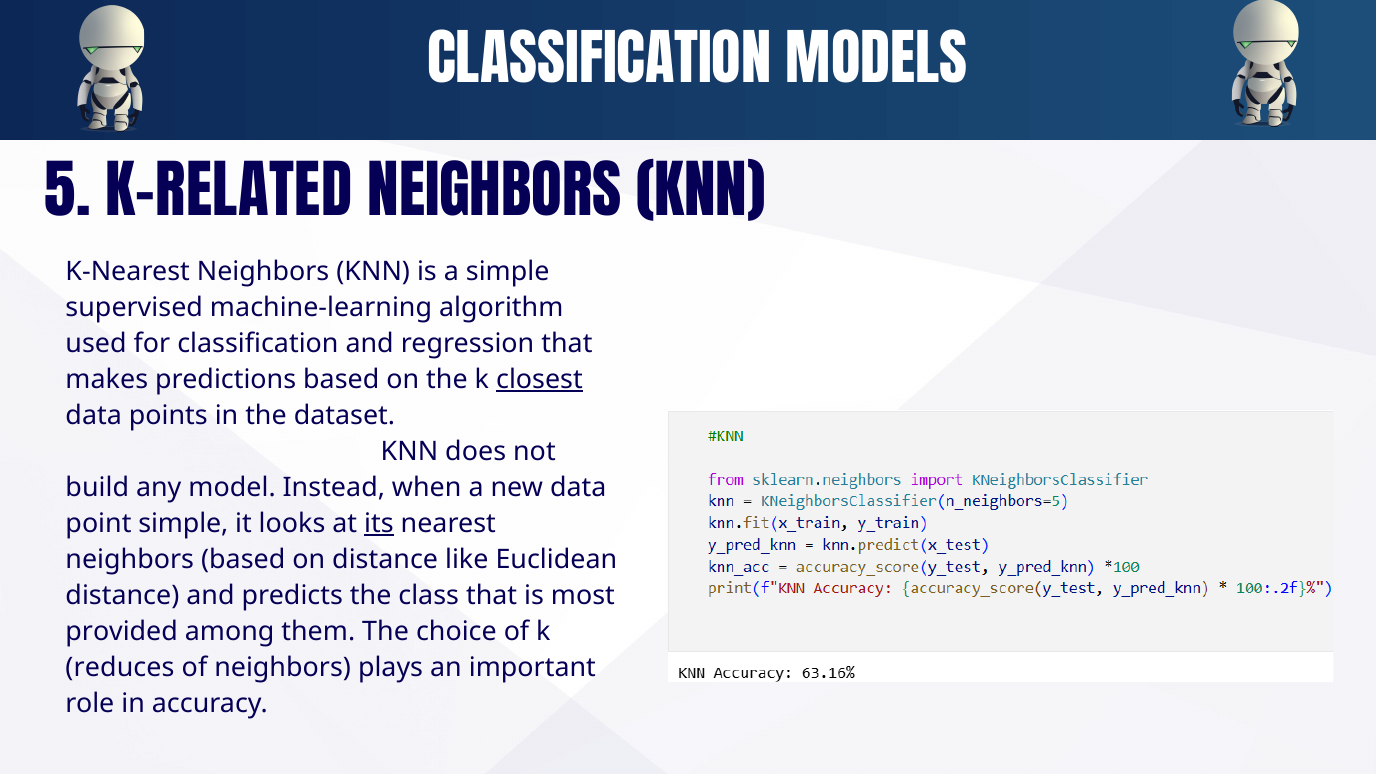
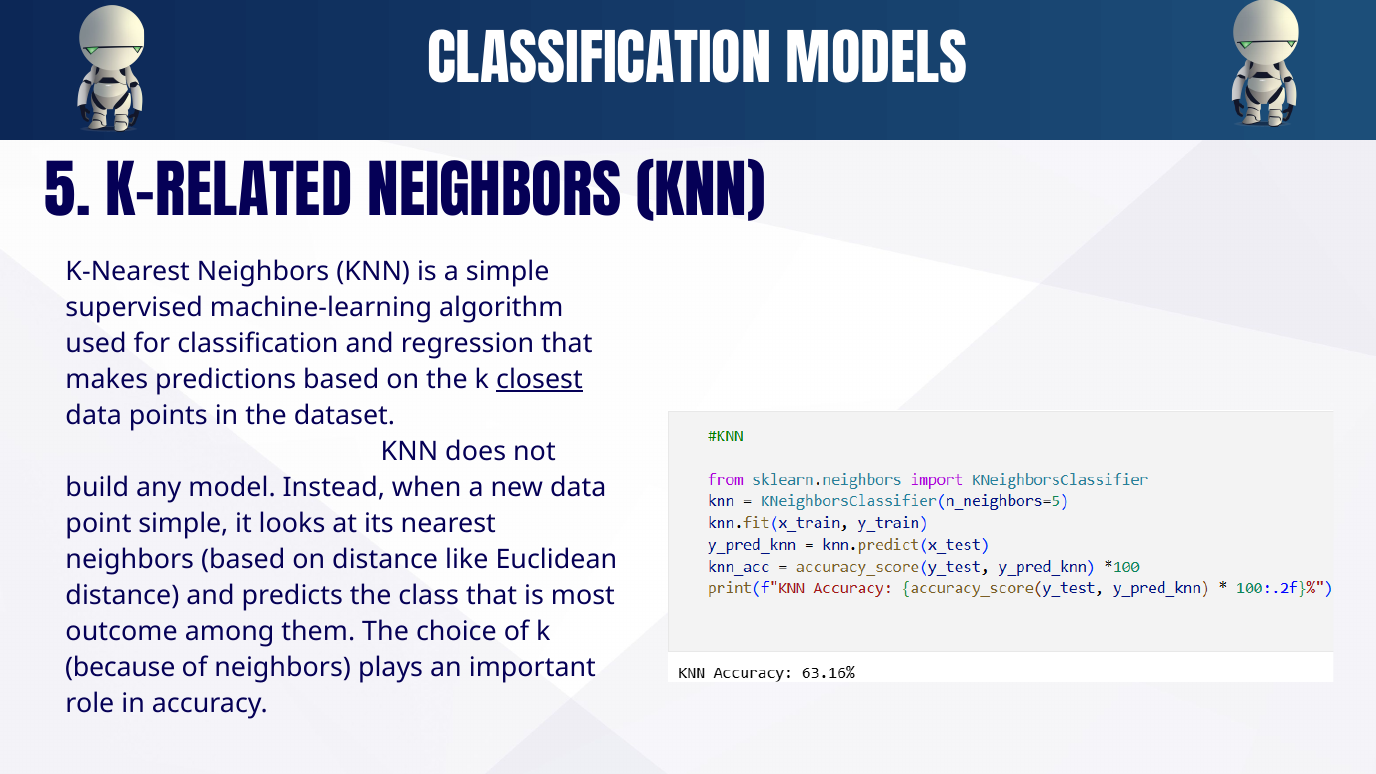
its underline: present -> none
provided: provided -> outcome
reduces: reduces -> because
